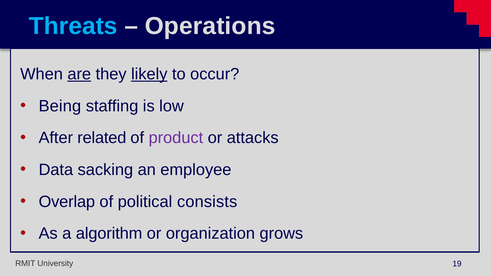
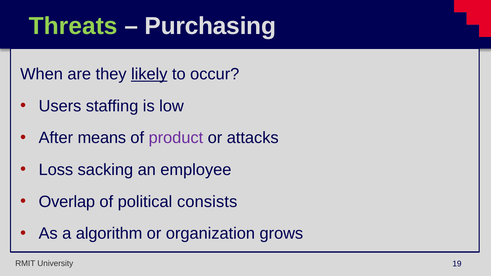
Threats colour: light blue -> light green
Operations: Operations -> Purchasing
are underline: present -> none
Being: Being -> Users
related: related -> means
Data: Data -> Loss
